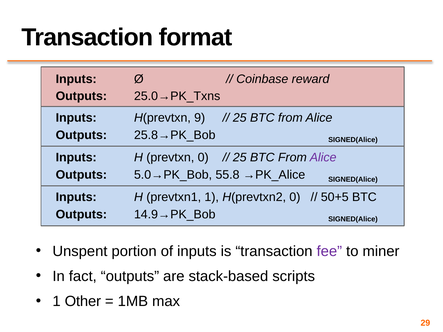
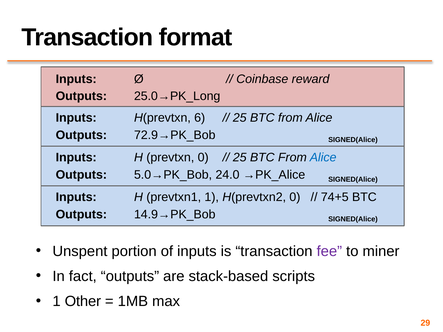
25.0→PK_Txns: 25.0→PK_Txns -> 25.0→PK_Long
9: 9 -> 6
25.8→PK_Bob: 25.8→PK_Bob -> 72.9→PK_Bob
Alice at (323, 158) colour: purple -> blue
55.8: 55.8 -> 24.0
50+5: 50+5 -> 74+5
